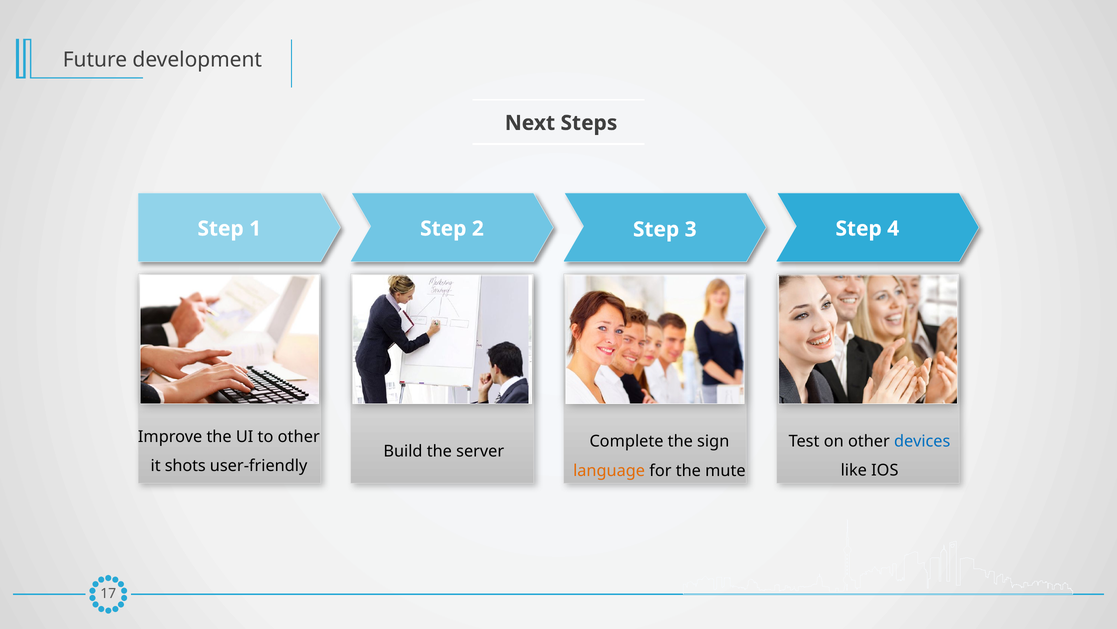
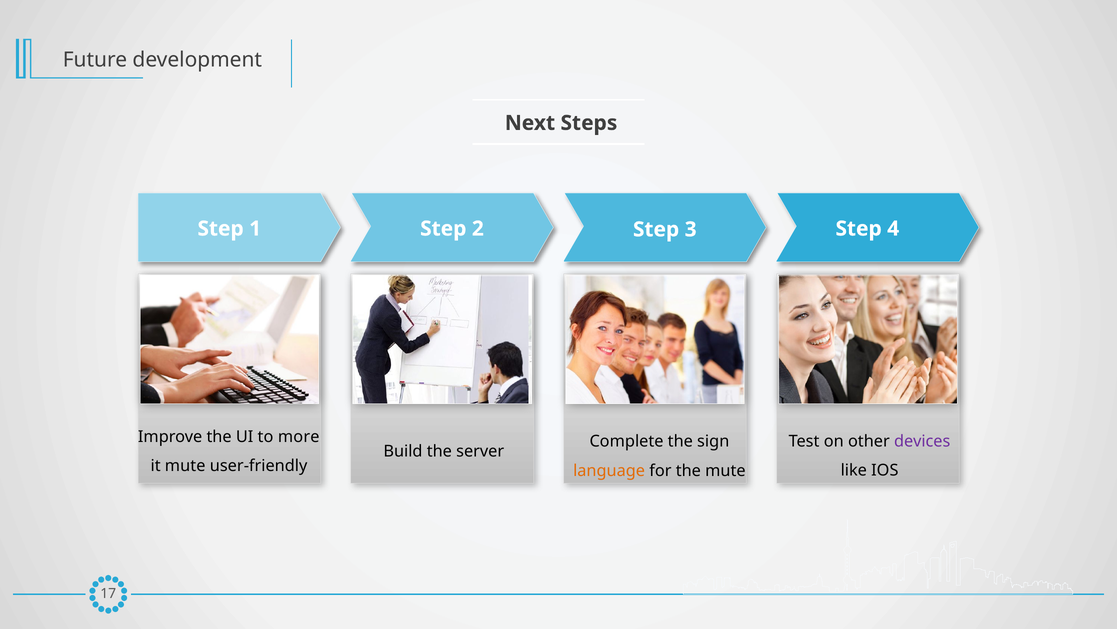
to other: other -> more
devices colour: blue -> purple
it shots: shots -> mute
